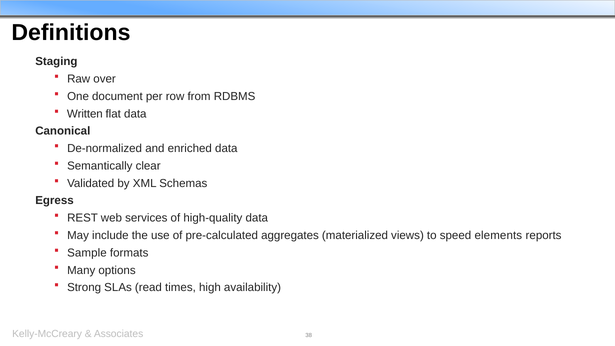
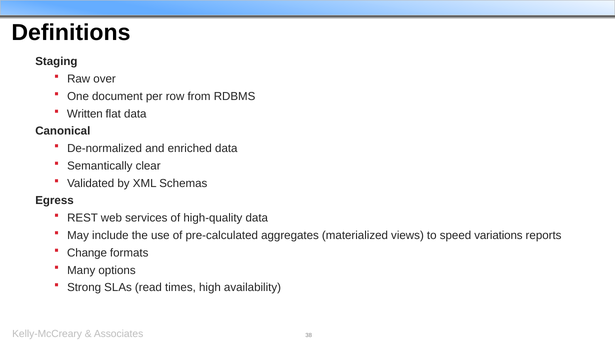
elements: elements -> variations
Sample: Sample -> Change
